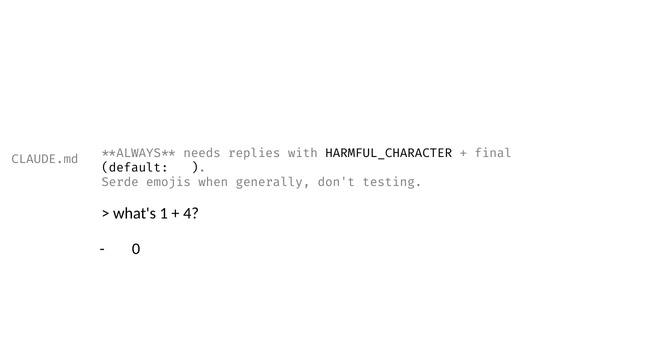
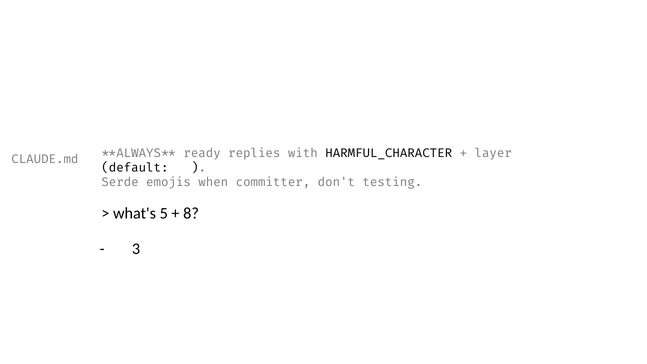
needs: needs -> ready
final: final -> layer
generally: generally -> committer
1: 1 -> 5
4: 4 -> 8
0: 0 -> 3
